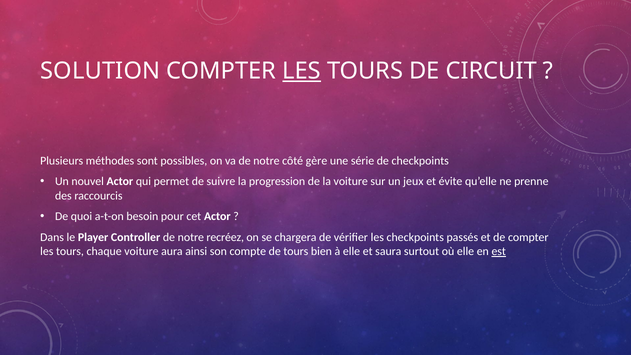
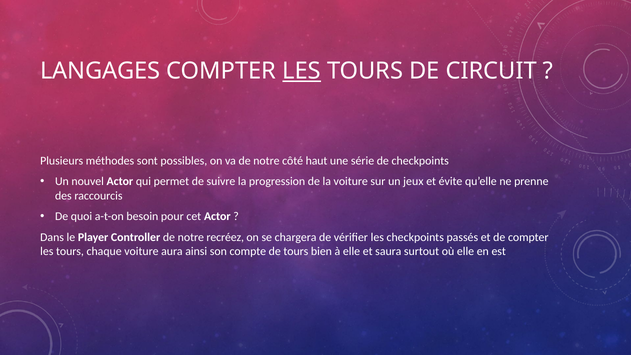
SOLUTION: SOLUTION -> LANGAGES
gère: gère -> haut
est underline: present -> none
